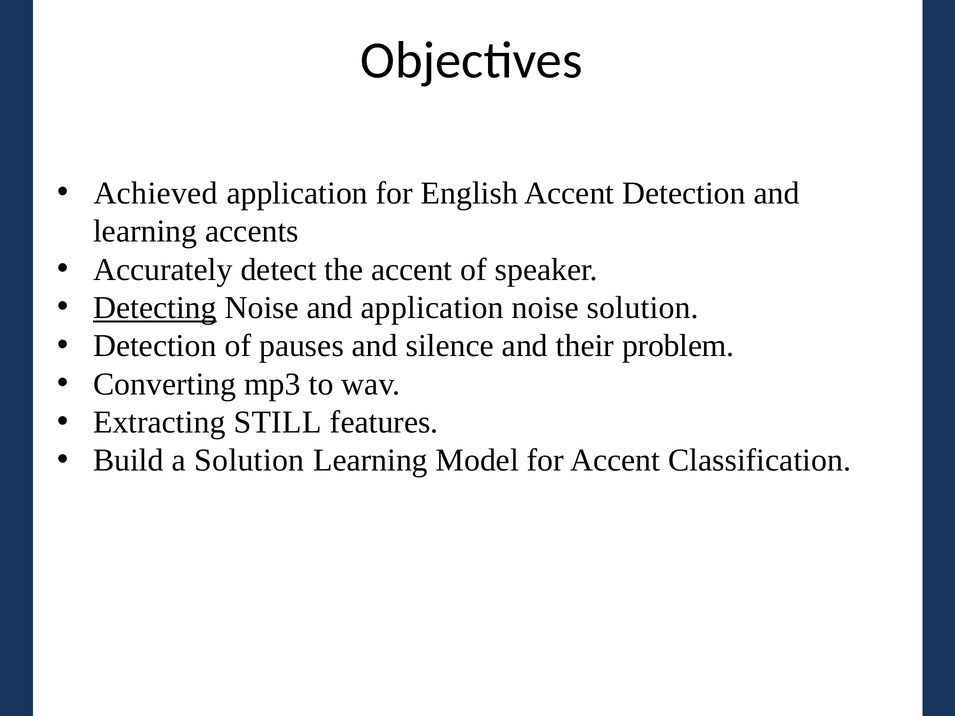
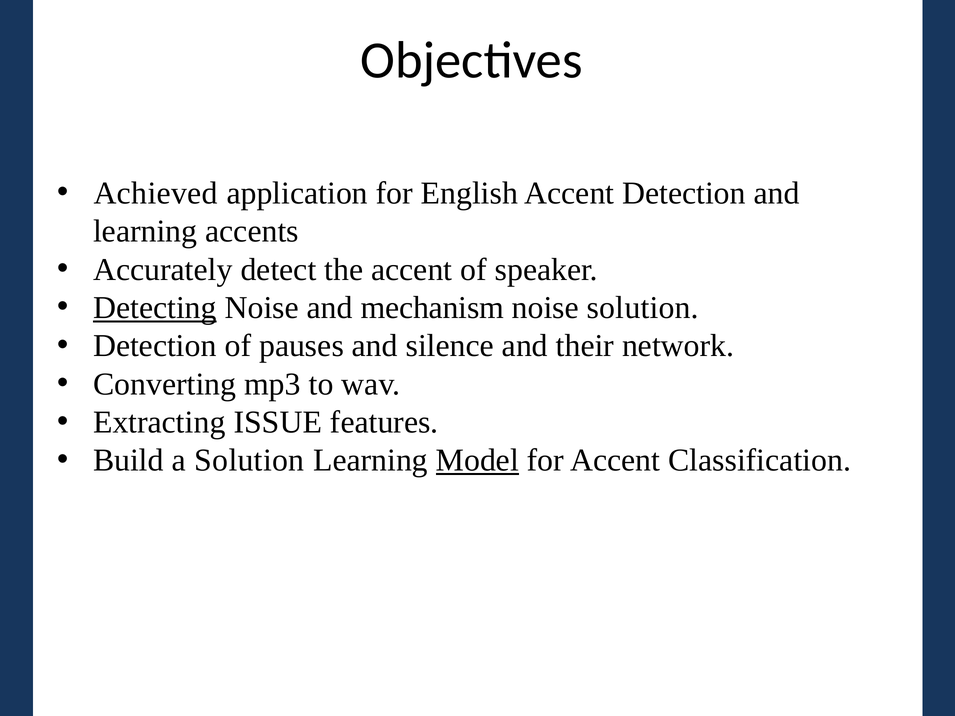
and application: application -> mechanism
problem: problem -> network
STILL: STILL -> ISSUE
Model underline: none -> present
